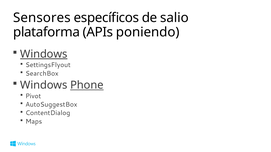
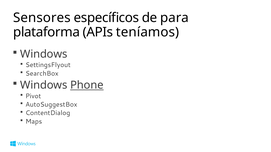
salio: salio -> para
poniendo: poniendo -> teníamos
Windows at (44, 54) underline: present -> none
